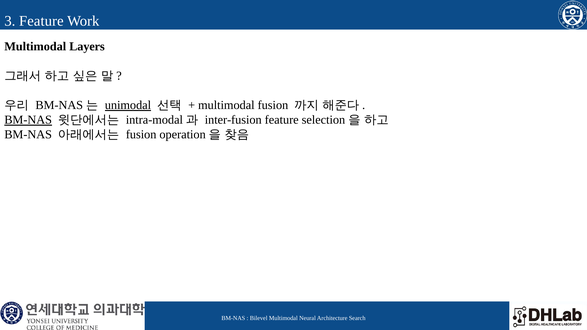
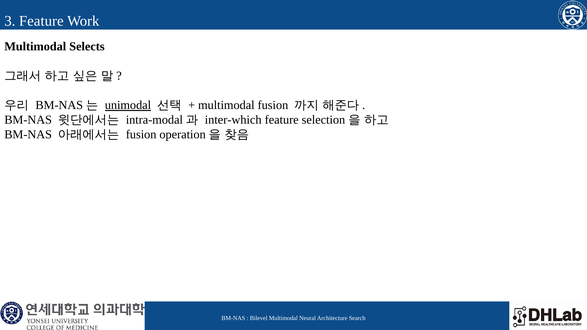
Layers: Layers -> Selects
BM-NAS at (28, 120) underline: present -> none
inter-fusion: inter-fusion -> inter-which
